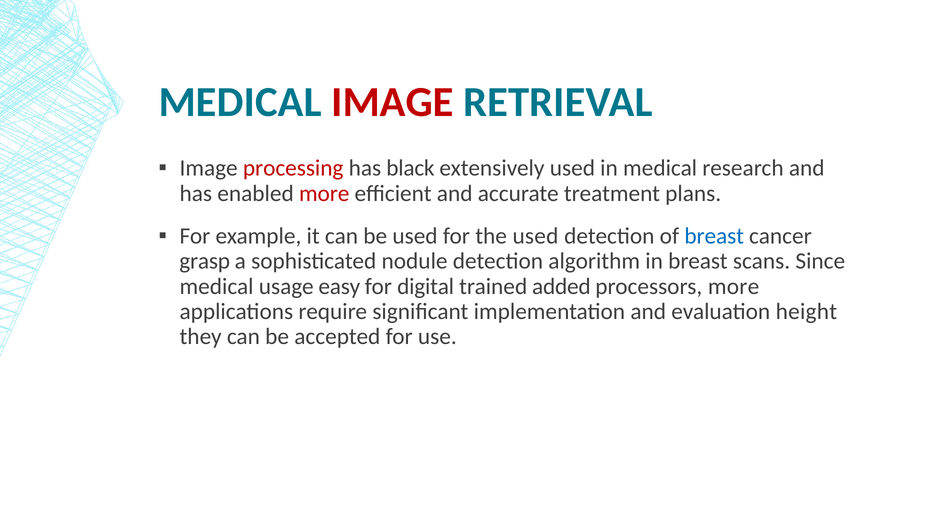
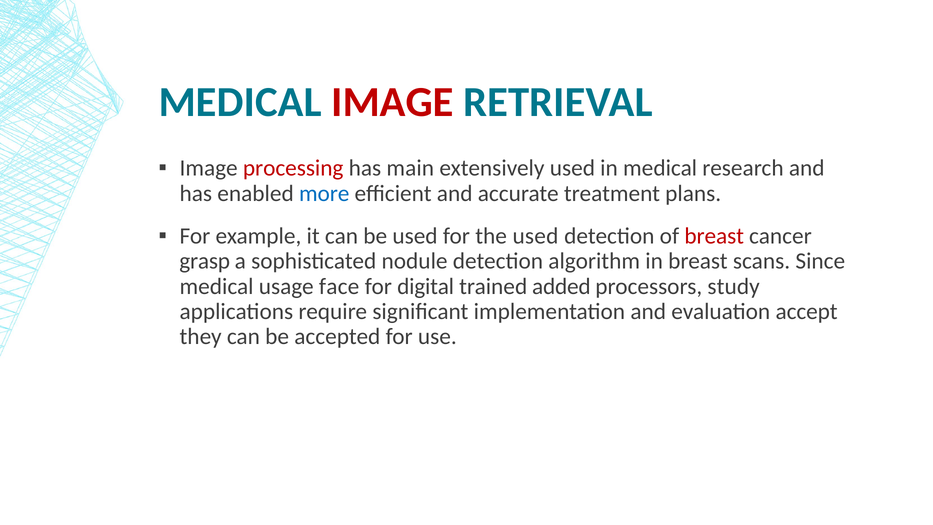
black: black -> main
more at (324, 193) colour: red -> blue
breast at (714, 236) colour: blue -> red
easy: easy -> face
processors more: more -> study
height: height -> accept
